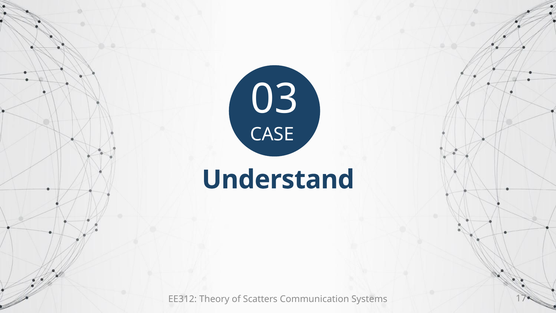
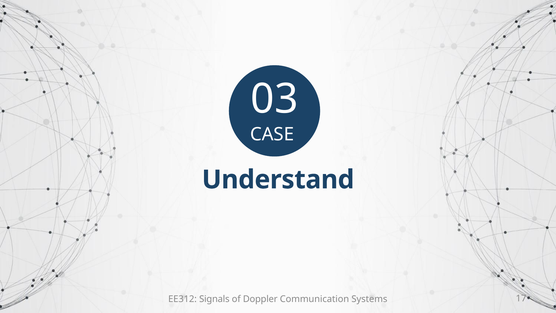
Theory: Theory -> Signals
Scatters: Scatters -> Doppler
